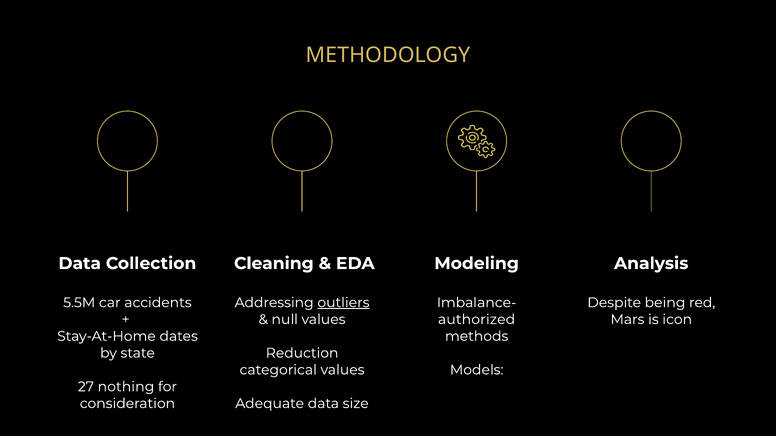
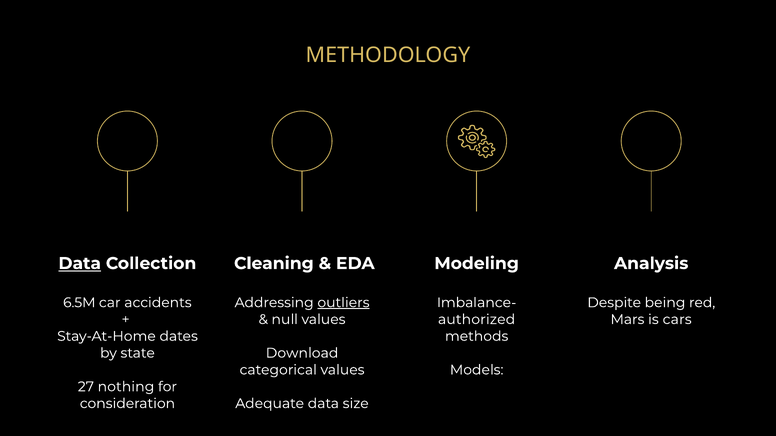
Data at (80, 264) underline: none -> present
5.5M: 5.5M -> 6.5M
icon: icon -> cars
Reduction: Reduction -> Download
